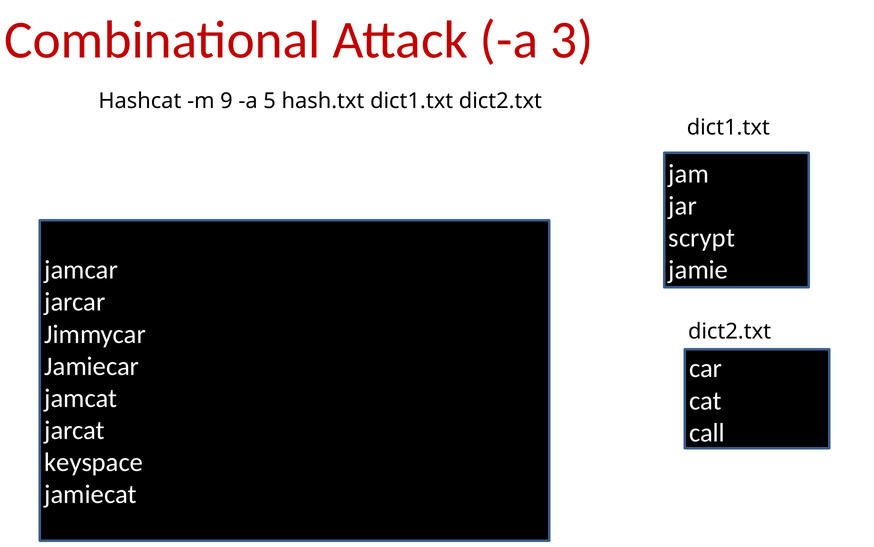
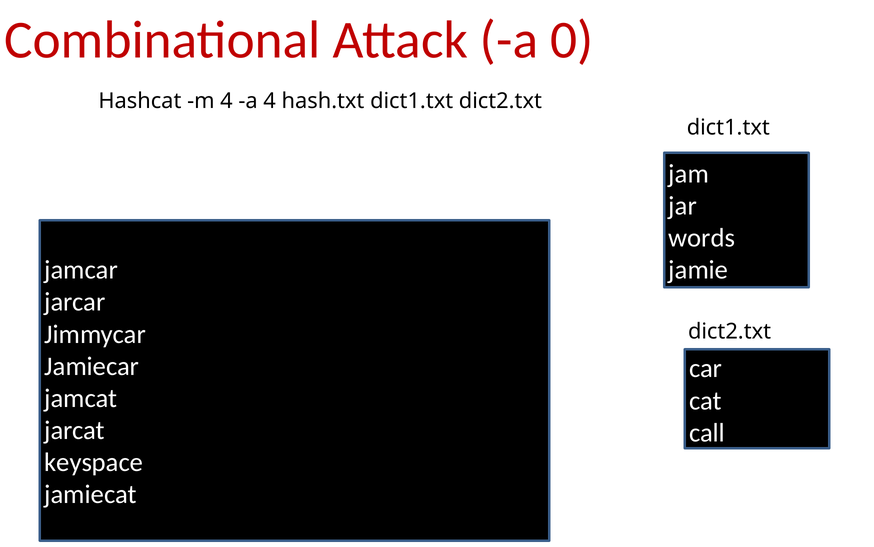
3: 3 -> 0
m 9: 9 -> 4
a 5: 5 -> 4
scrypt: scrypt -> words
